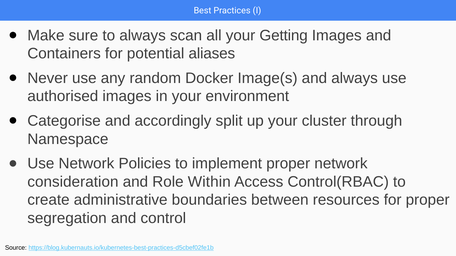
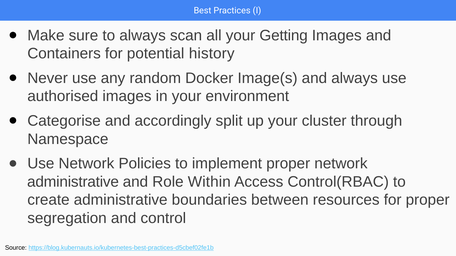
aliases: aliases -> history
consideration at (73, 182): consideration -> administrative
